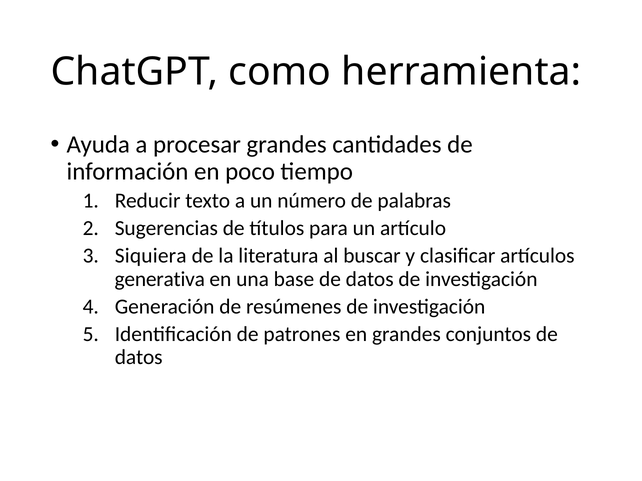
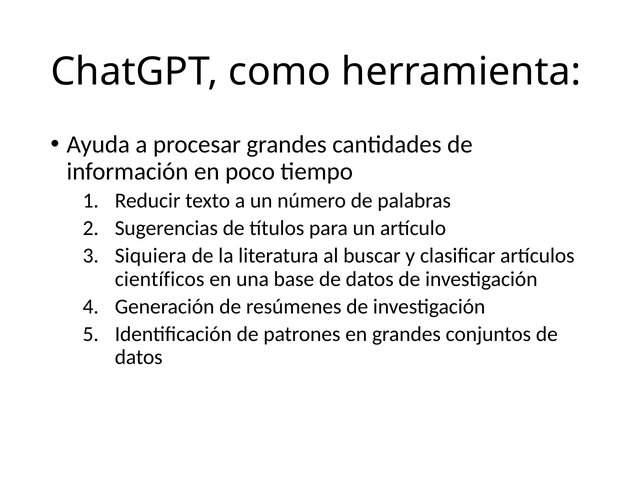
generativa: generativa -> científicos
